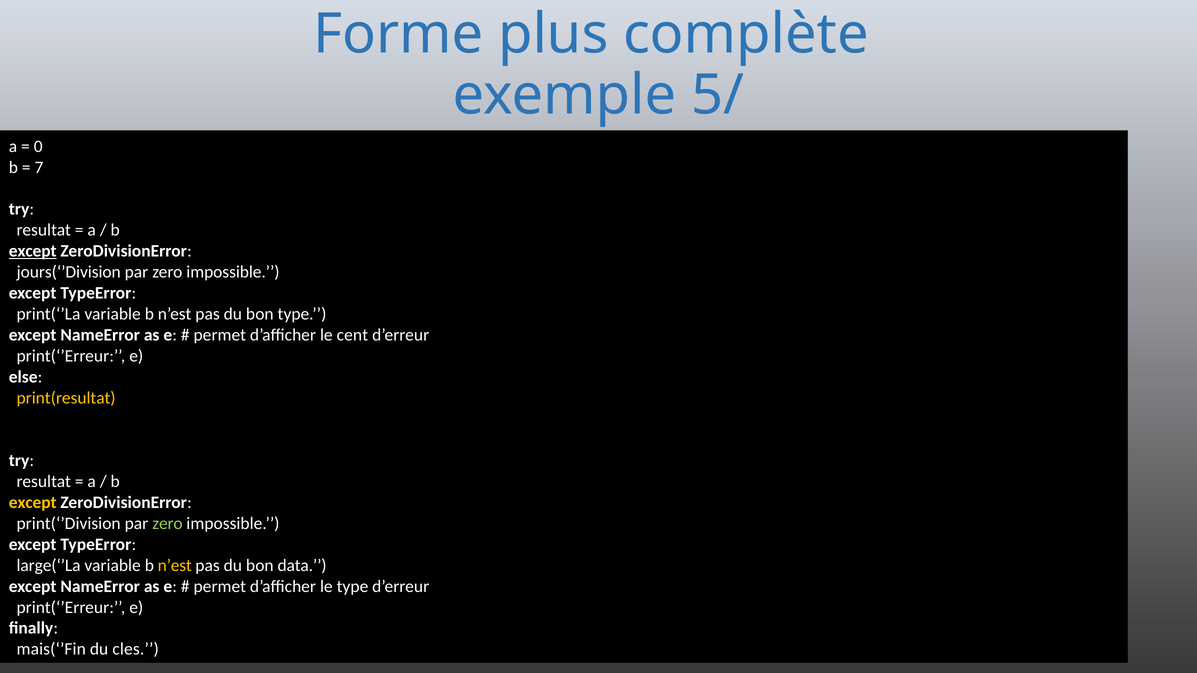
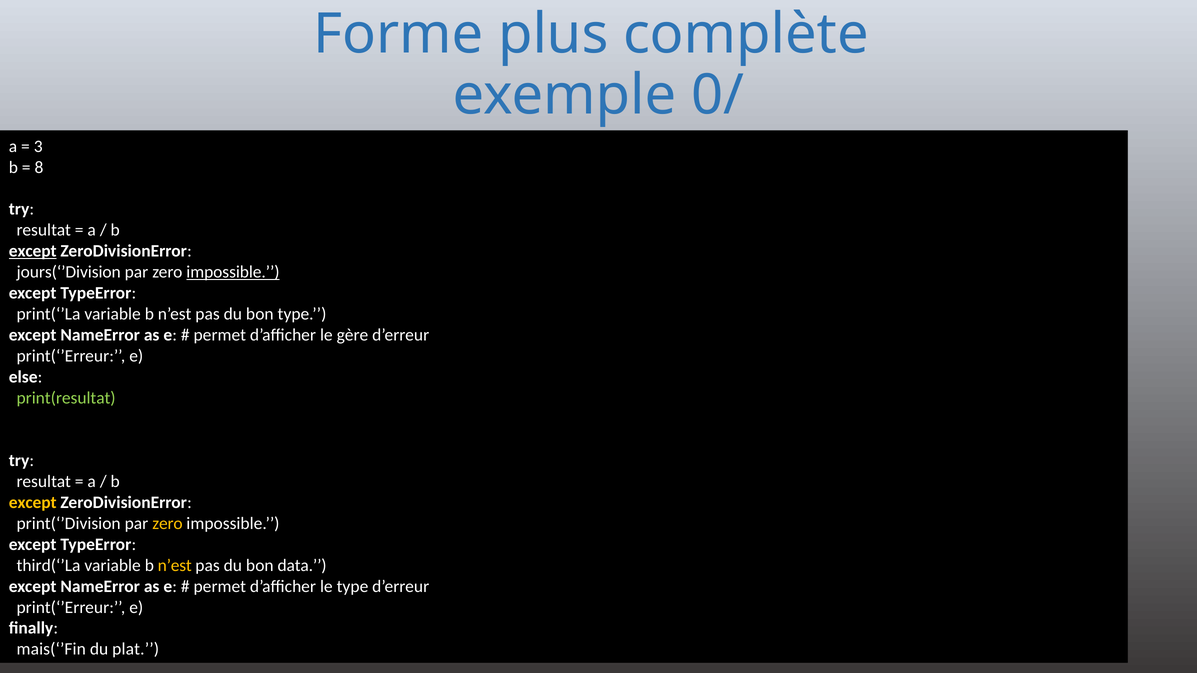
5/: 5/ -> 0/
0: 0 -> 3
7: 7 -> 8
impossible at (233, 272) underline: none -> present
cent: cent -> gère
print(resultat colour: yellow -> light green
zero at (167, 524) colour: light green -> yellow
large(‘’La: large(‘’La -> third(‘’La
cles: cles -> plat
